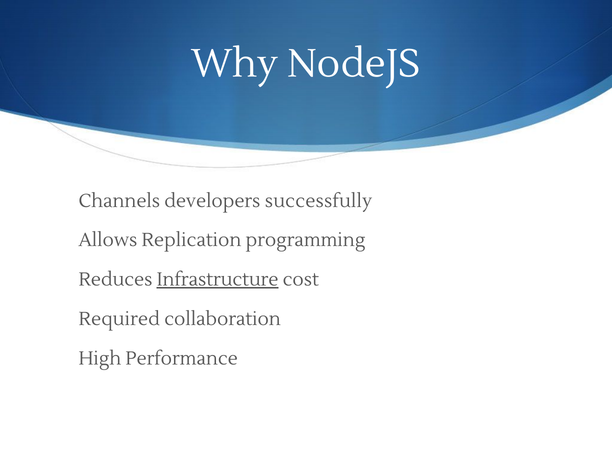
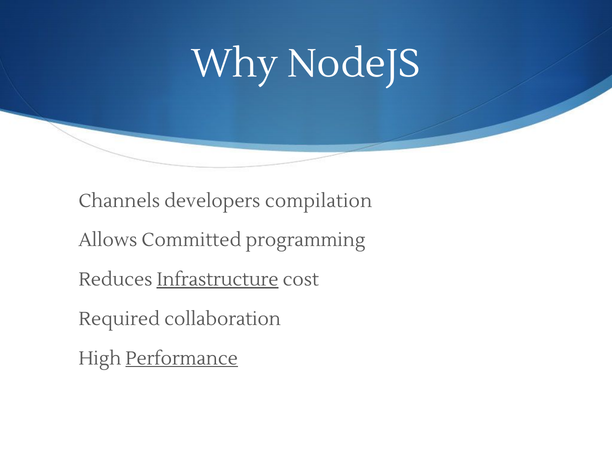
successfully: successfully -> compilation
Replication: Replication -> Committed
Performance underline: none -> present
